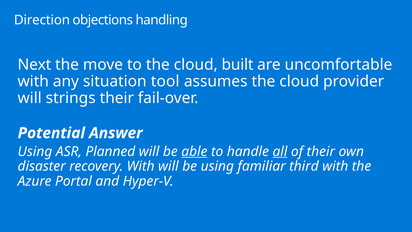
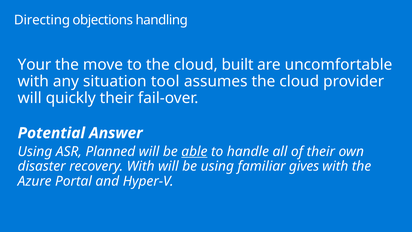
Direction: Direction -> Directing
Next: Next -> Your
strings: strings -> quickly
all underline: present -> none
third: third -> gives
